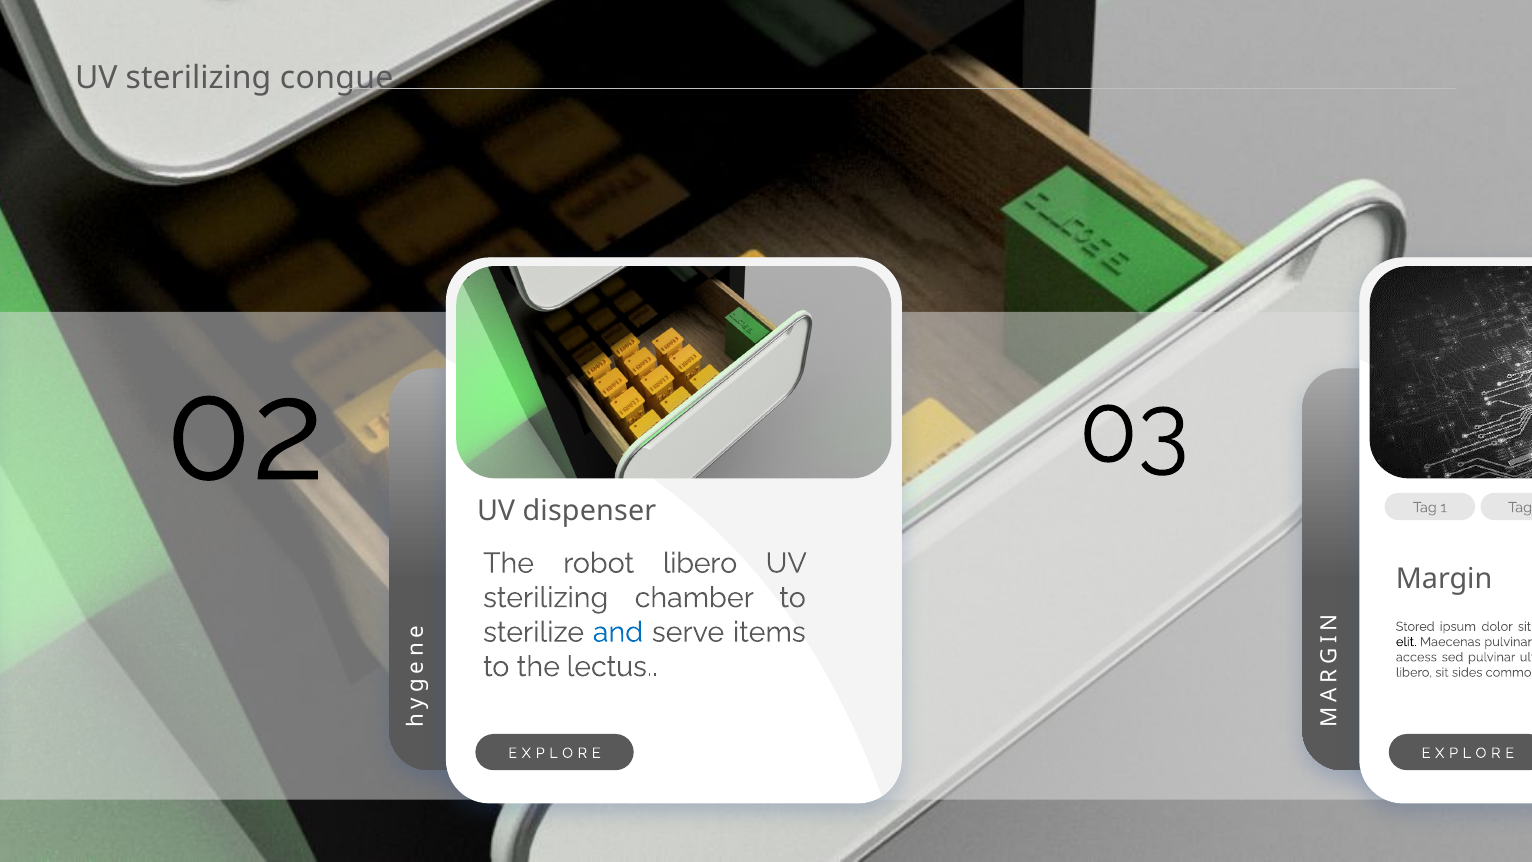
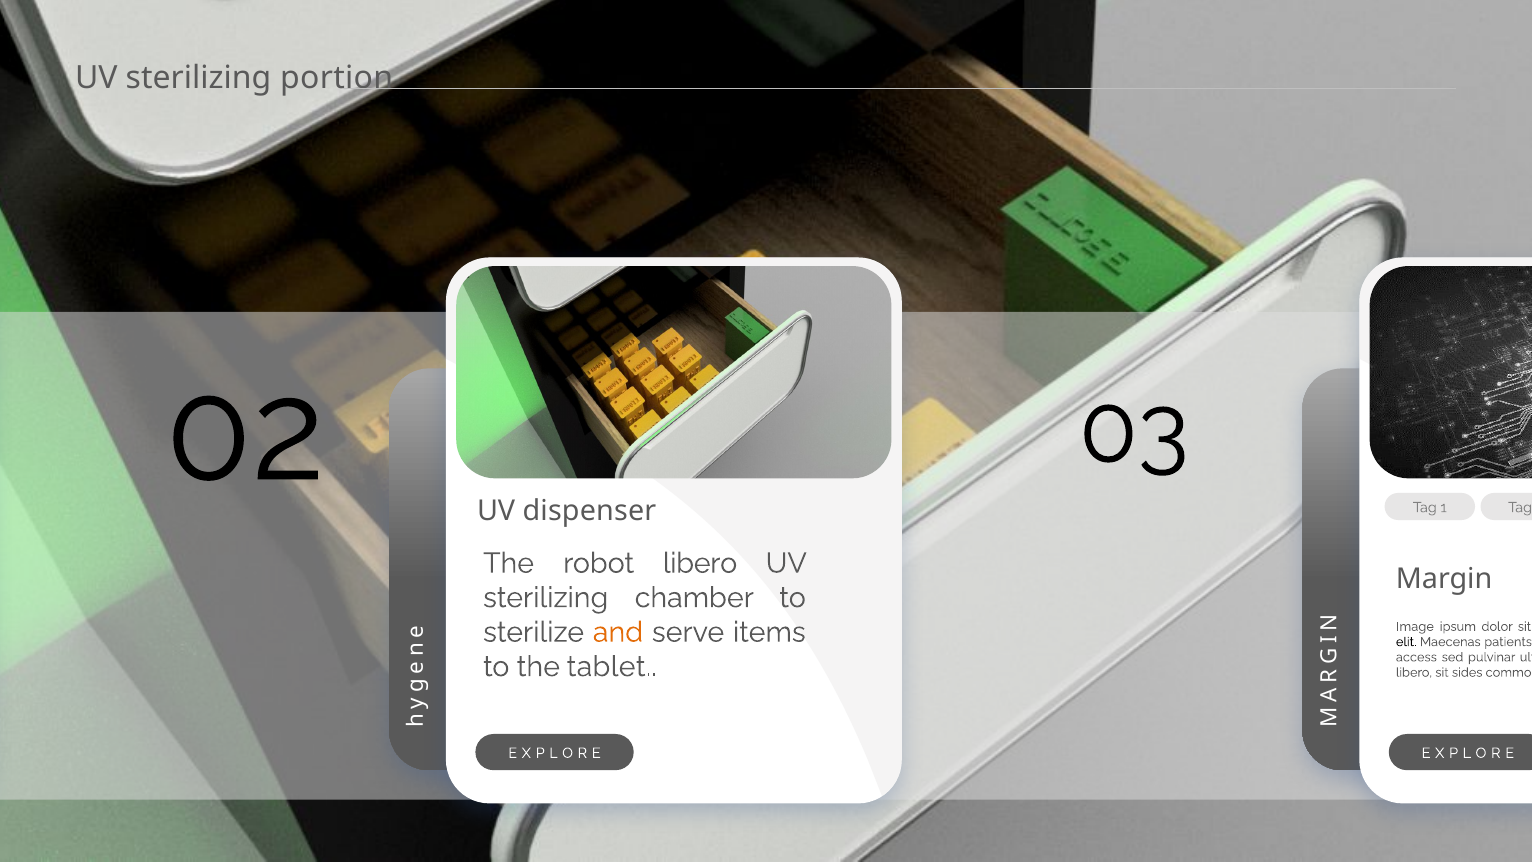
sterilizing congue: congue -> portion
and colour: blue -> orange
Stored: Stored -> Image
Maecenas pulvinar: pulvinar -> patients
the lectus: lectus -> tablet
